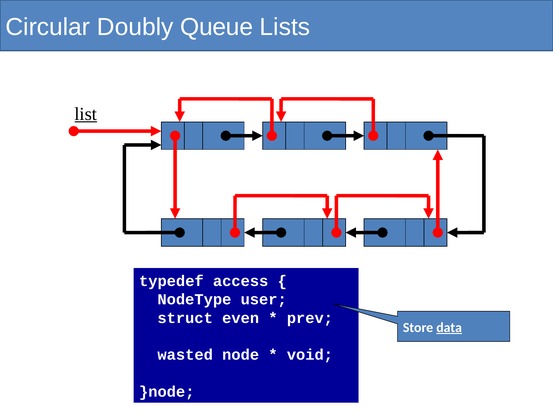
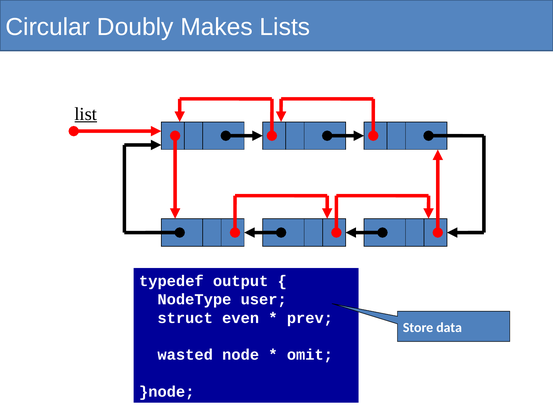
Queue: Queue -> Makes
access: access -> output
data underline: present -> none
void: void -> omit
